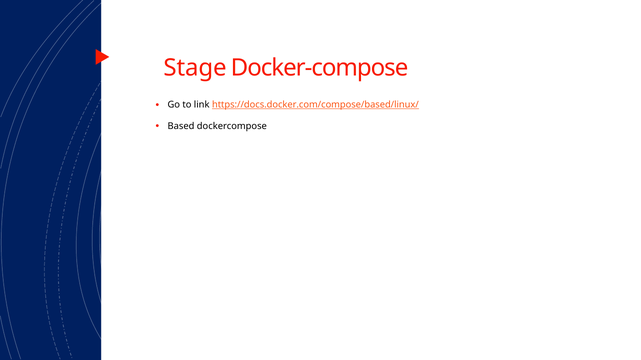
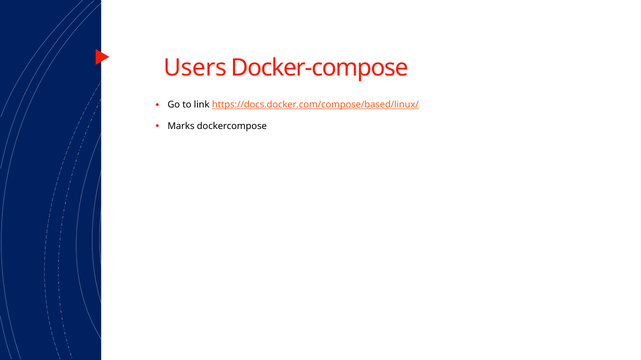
Stage: Stage -> Users
Based: Based -> Marks
